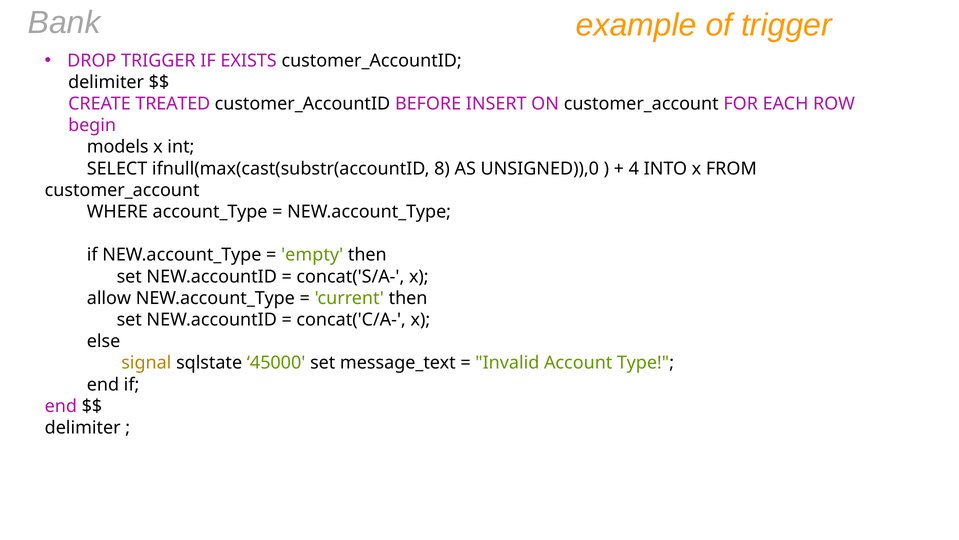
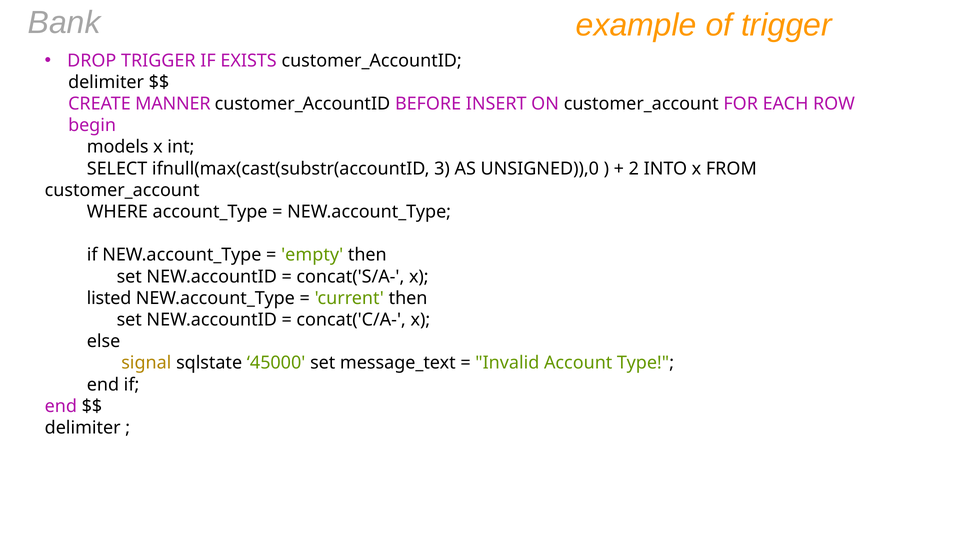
TREATED: TREATED -> MANNER
8: 8 -> 3
4: 4 -> 2
allow: allow -> listed
